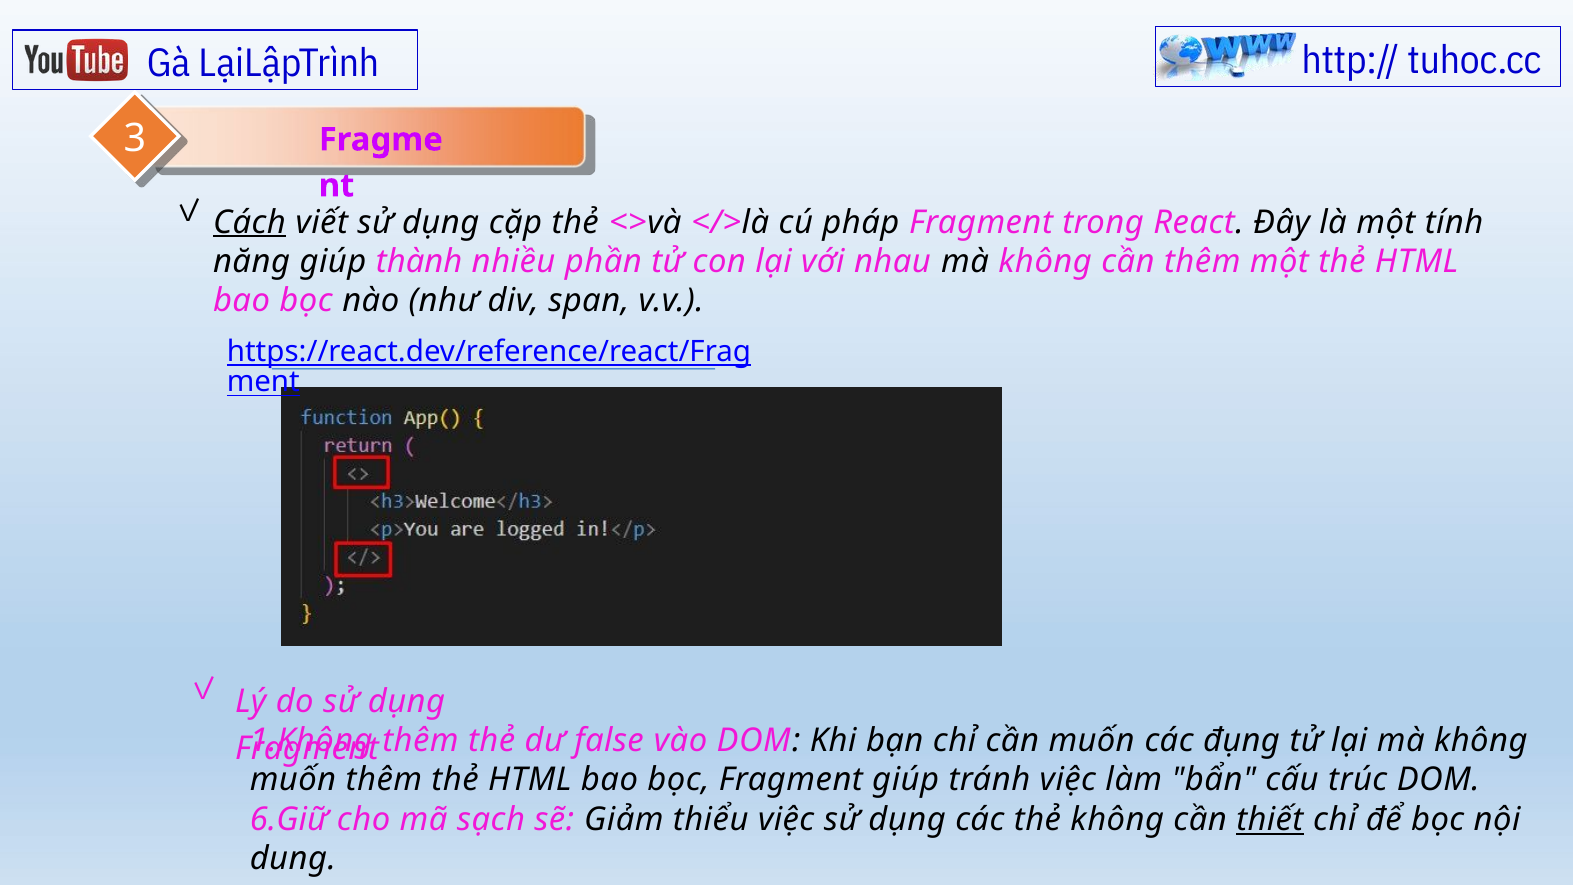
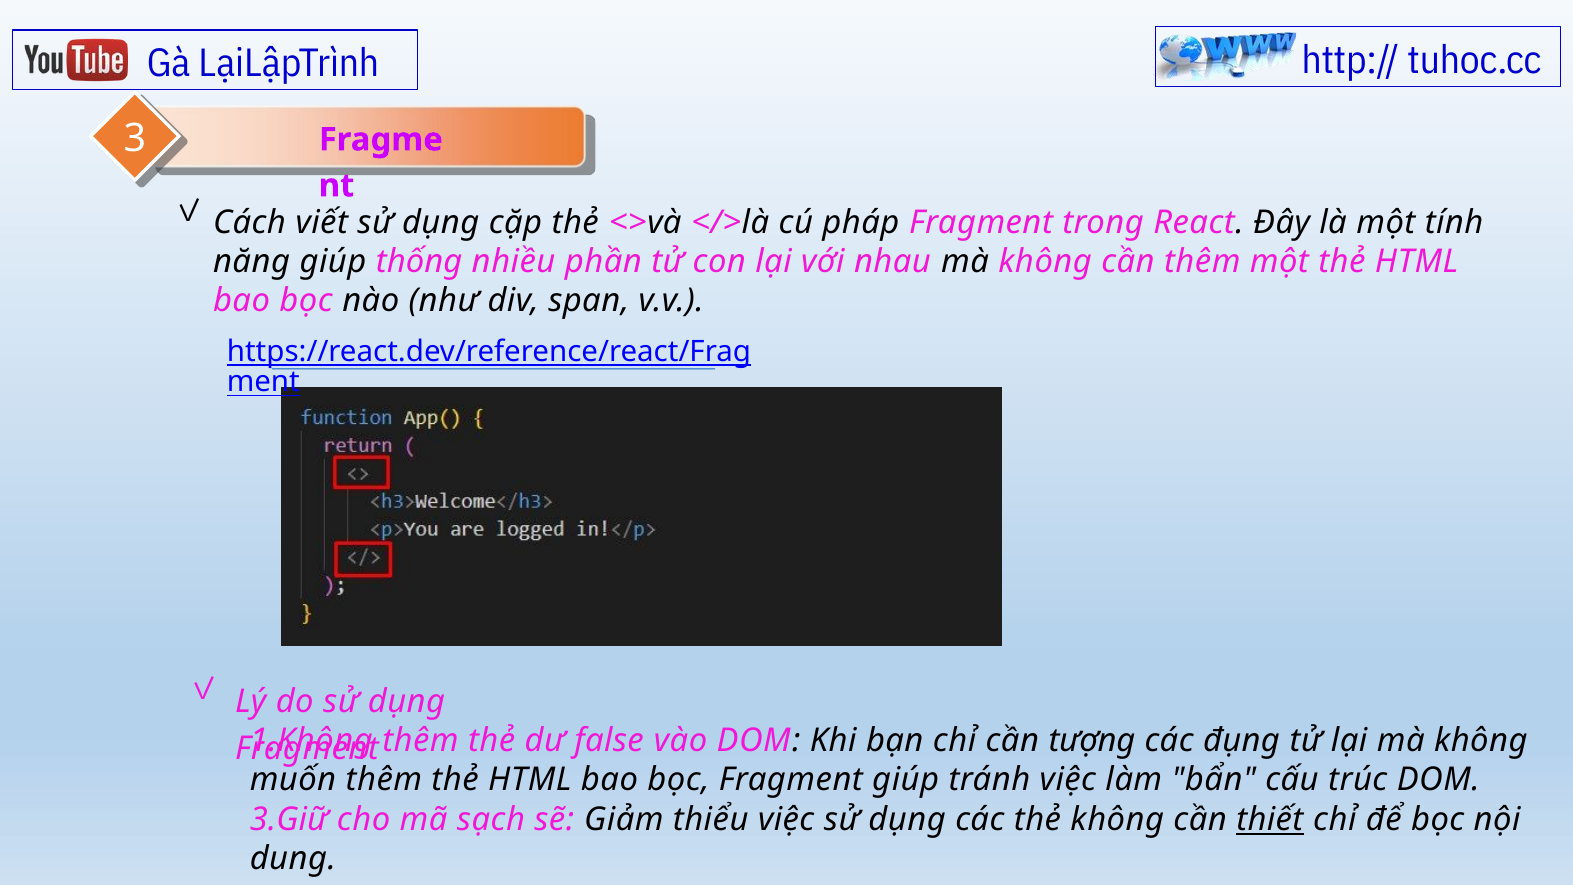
Cách underline: present -> none
thành: thành -> thống
cần muốn: muốn -> tượng
6.Giữ: 6.Giữ -> 3.Giữ
